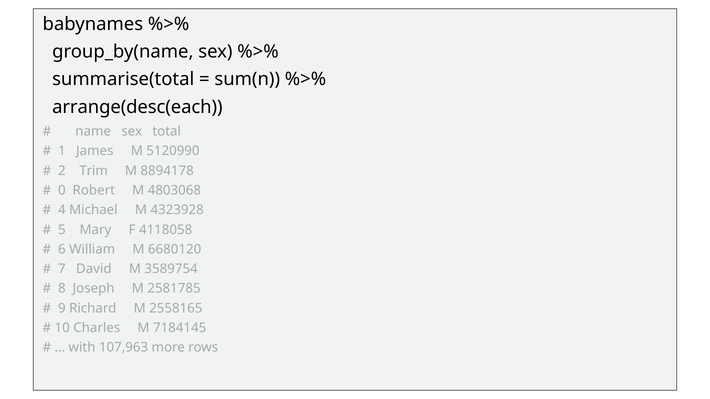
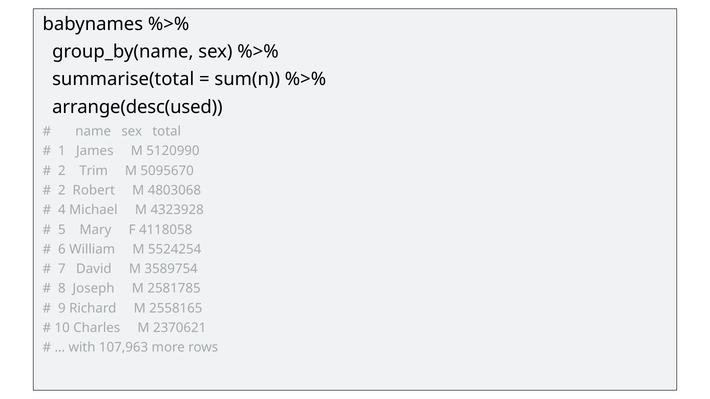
arrange(desc(each: arrange(desc(each -> arrange(desc(used
8894178: 8894178 -> 5095670
0 at (62, 191): 0 -> 2
6680120: 6680120 -> 5524254
7184145: 7184145 -> 2370621
